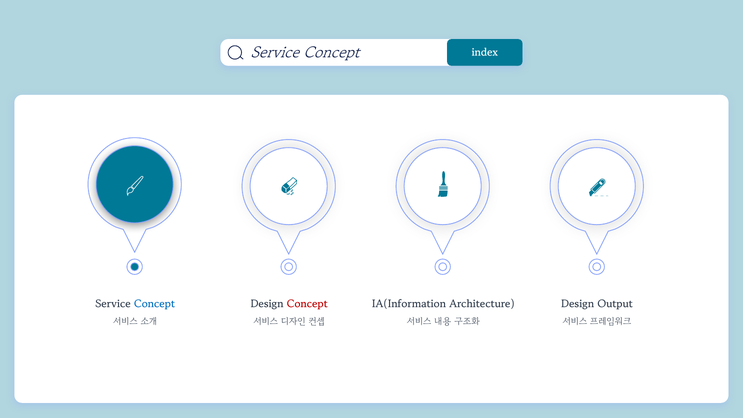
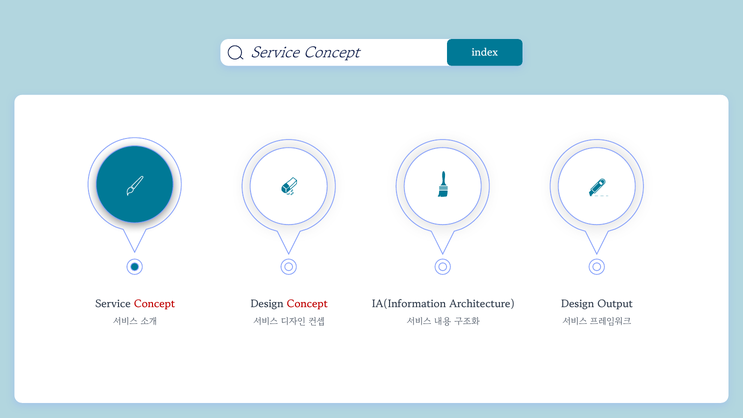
Concept at (154, 305) colour: blue -> red
